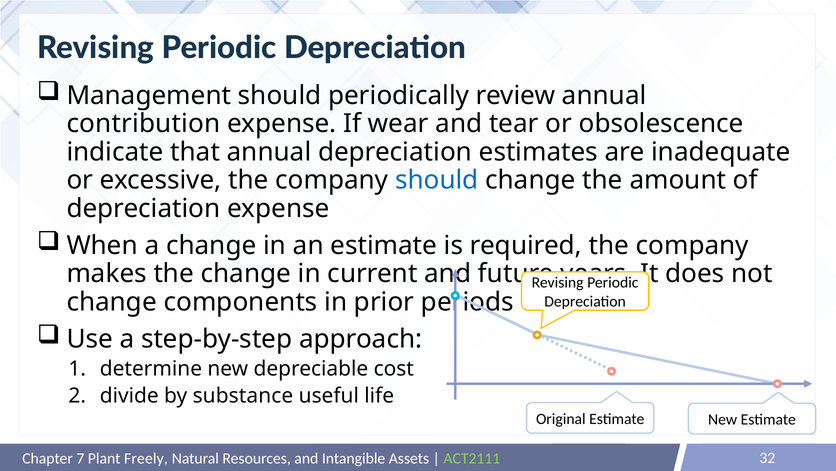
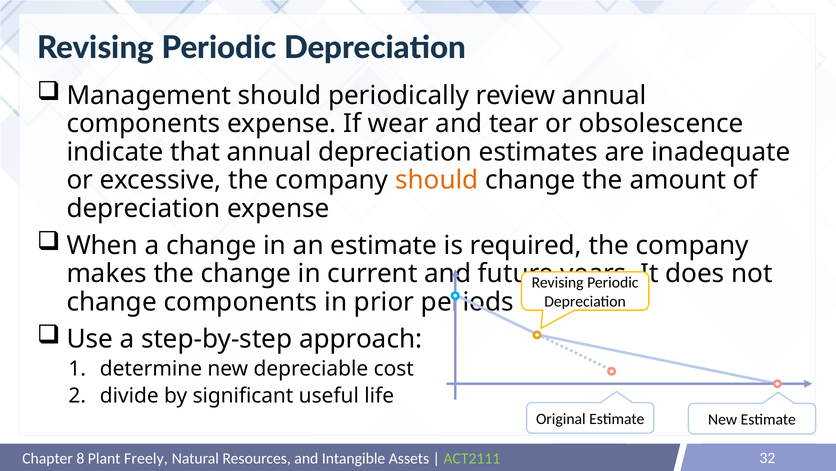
contribution at (143, 124): contribution -> components
should at (437, 180) colour: blue -> orange
substance: substance -> significant
7: 7 -> 8
